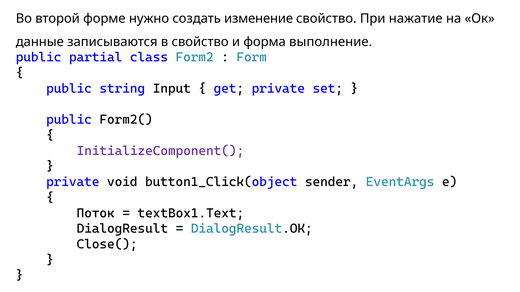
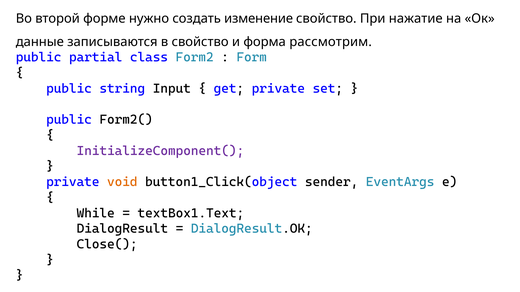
выполнение: выполнение -> рассмотрим
void colour: black -> orange
Поток: Поток -> While
